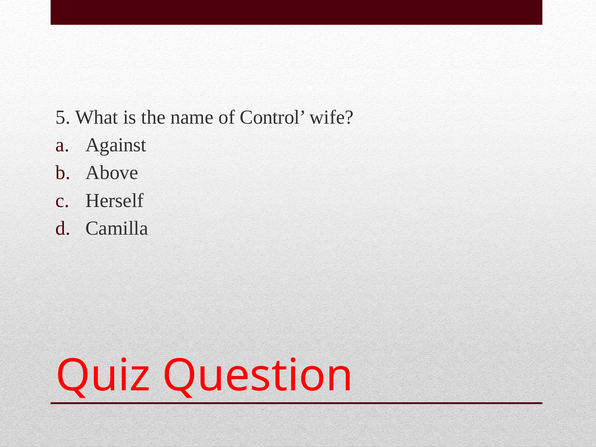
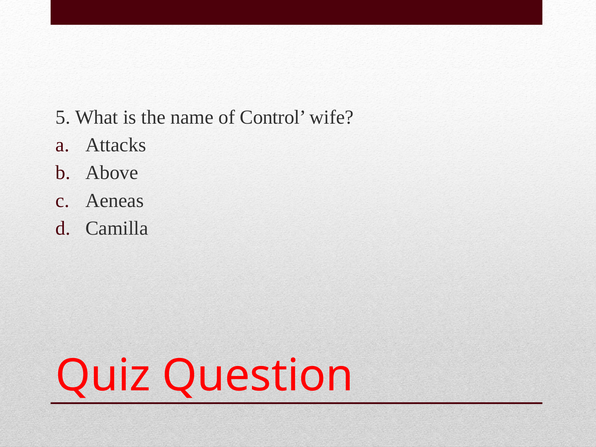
Against: Against -> Attacks
Herself: Herself -> Aeneas
